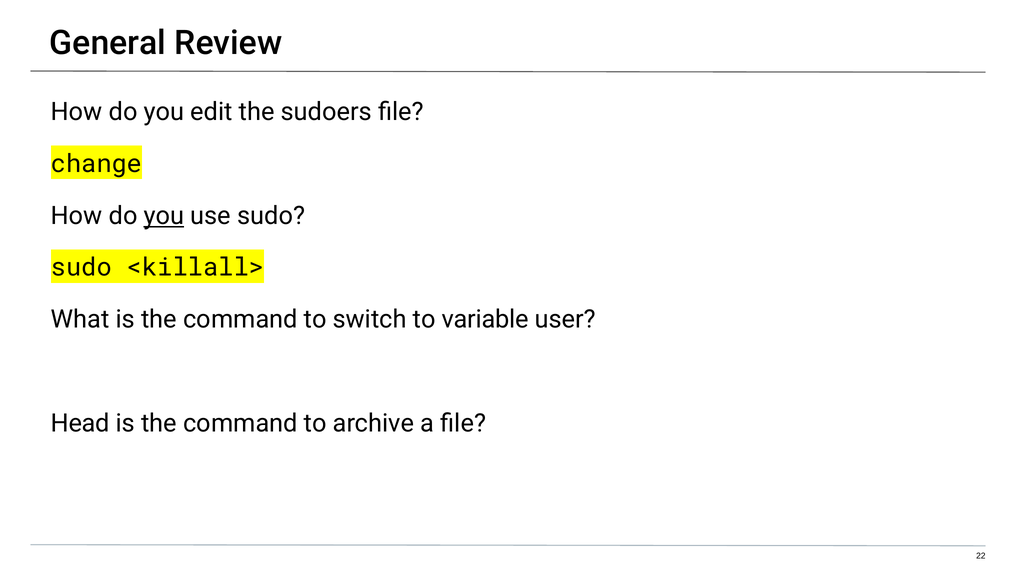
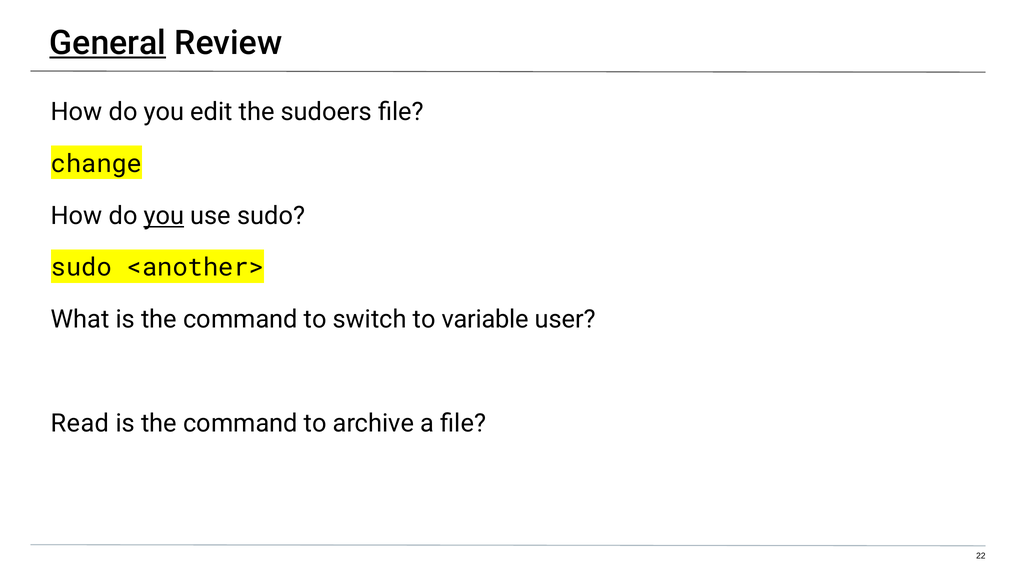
General underline: none -> present
<killall>: <killall> -> <another>
Head: Head -> Read
